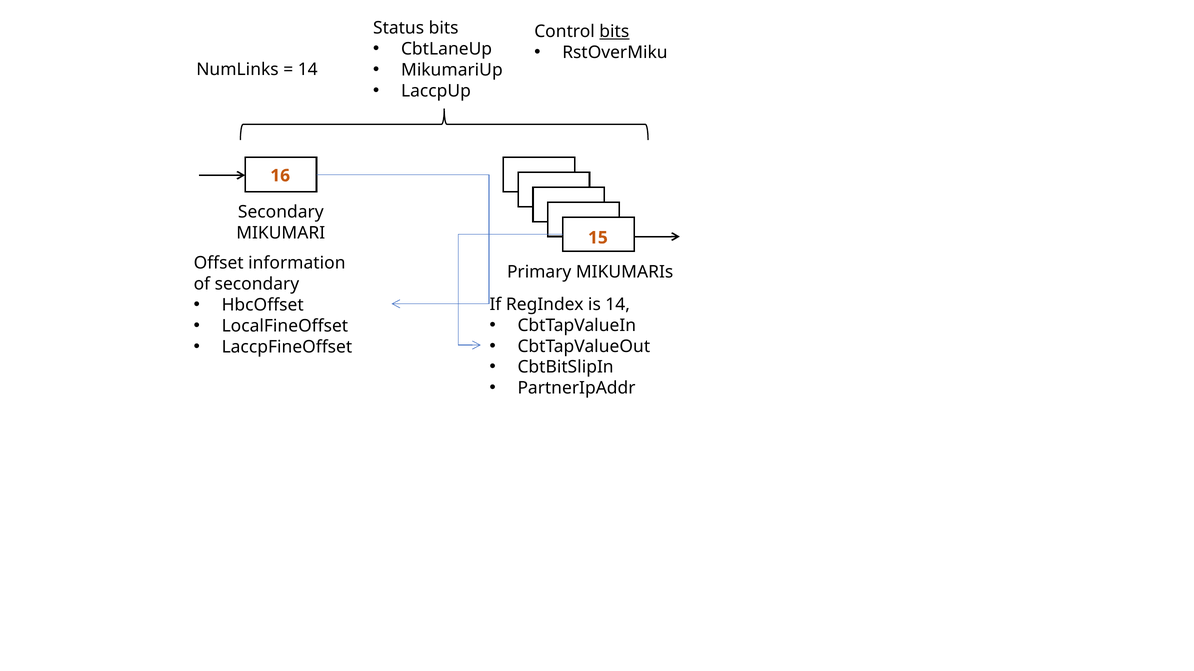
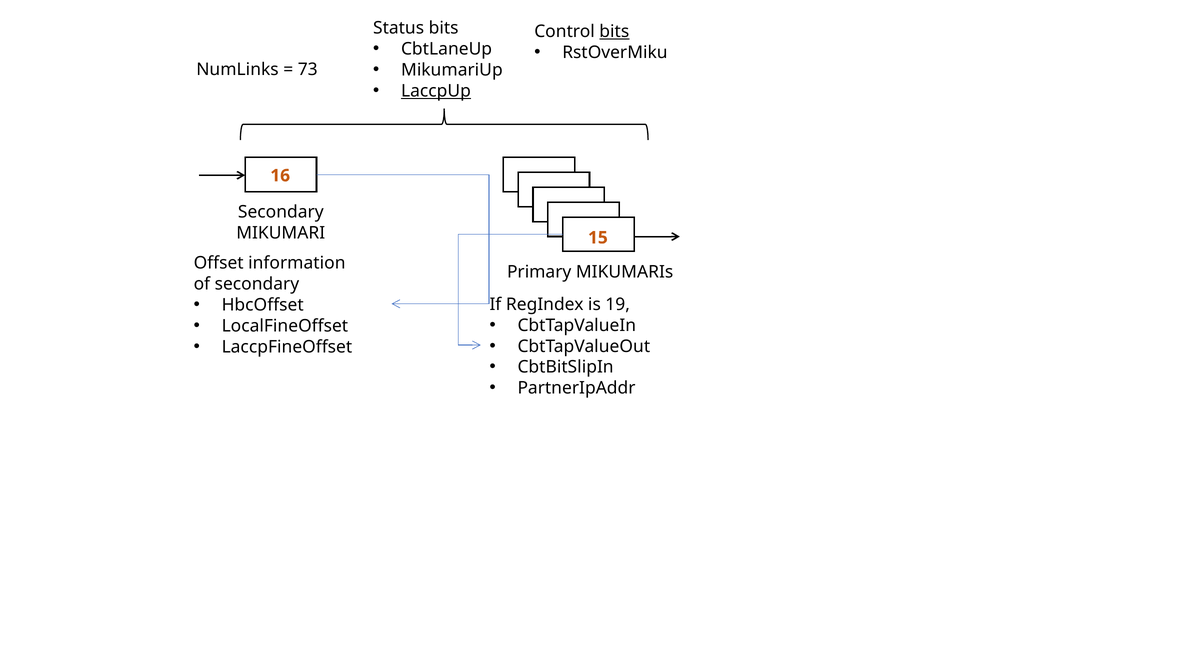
14 at (308, 69): 14 -> 73
LaccpUp underline: none -> present
is 14: 14 -> 19
